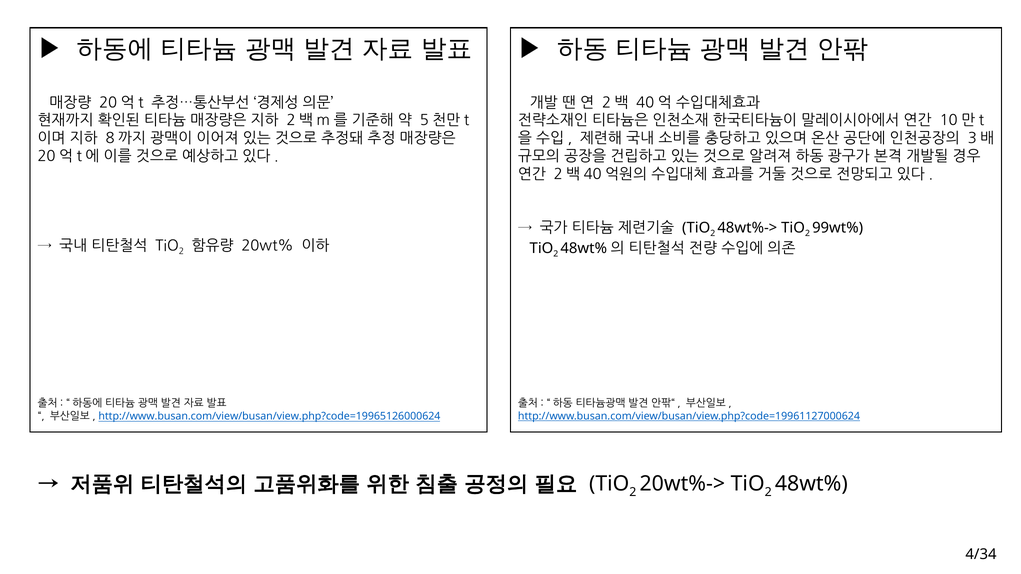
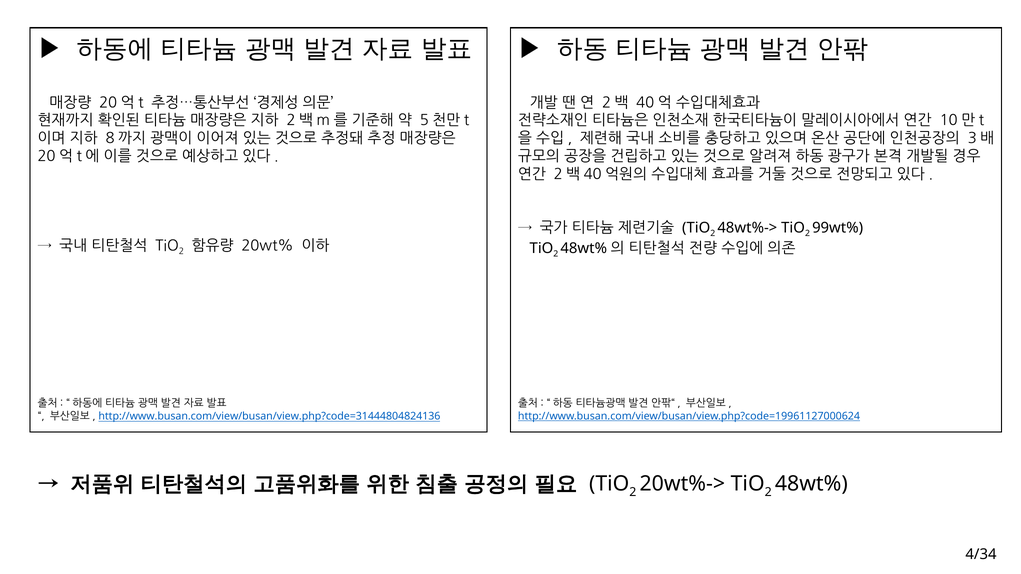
http://www.busan.com/view/busan/view.php?code=19965126000624: http://www.busan.com/view/busan/view.php?code=19965126000624 -> http://www.busan.com/view/busan/view.php?code=31444804824136
